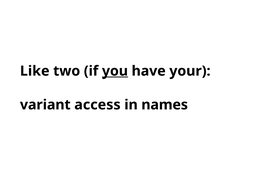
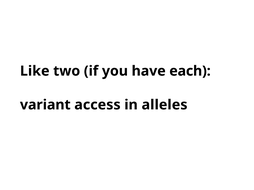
you underline: present -> none
your: your -> each
names: names -> alleles
